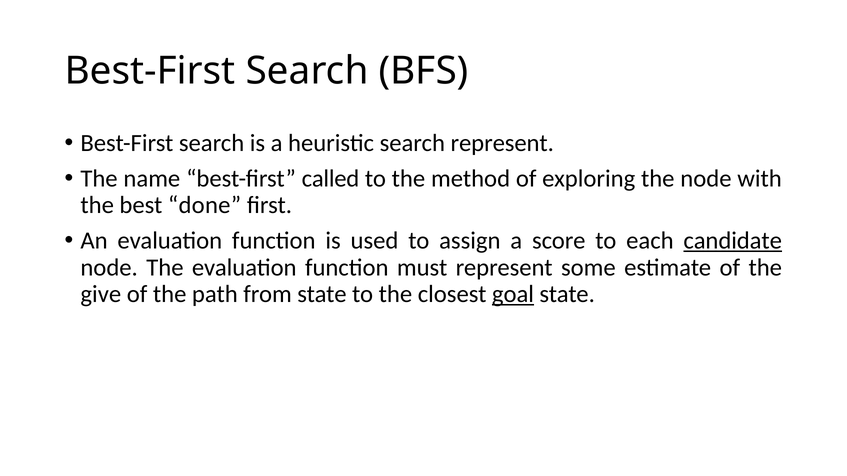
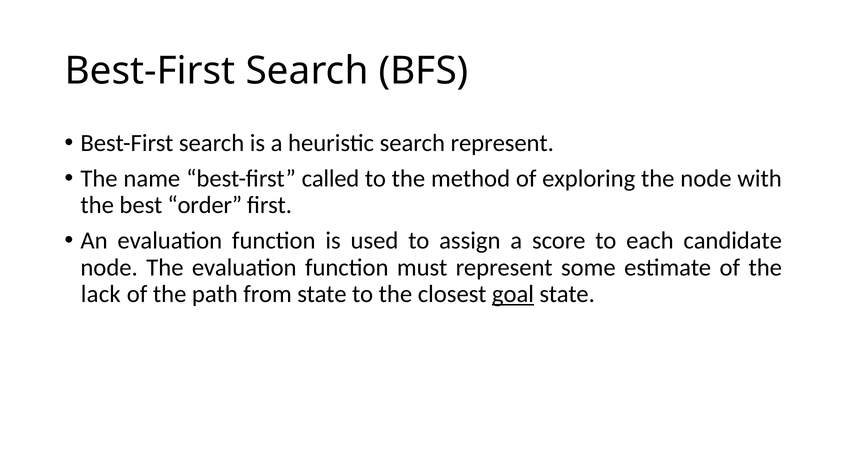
done: done -> order
candidate underline: present -> none
give: give -> lack
